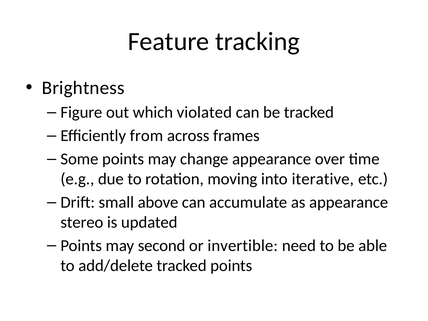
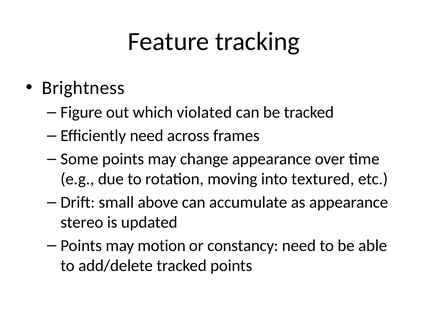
Efficiently from: from -> need
iterative: iterative -> textured
second: second -> motion
invertible: invertible -> constancy
